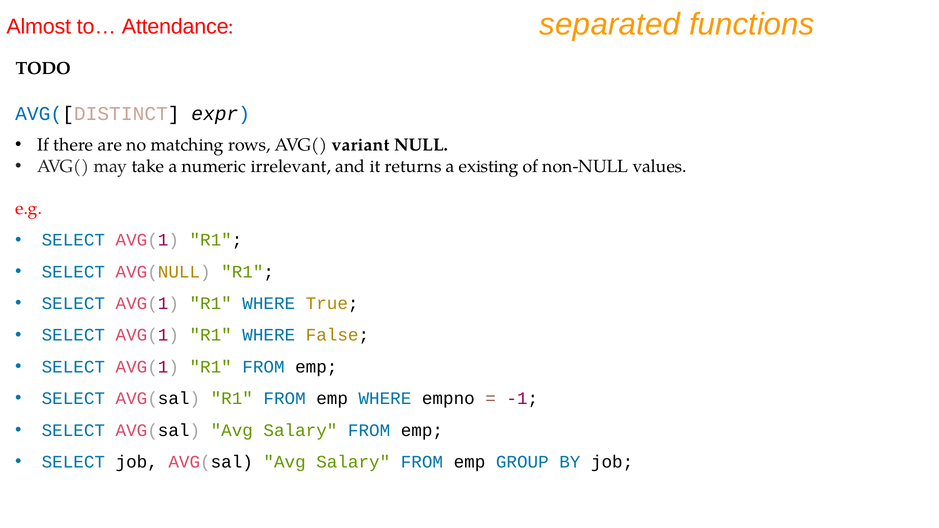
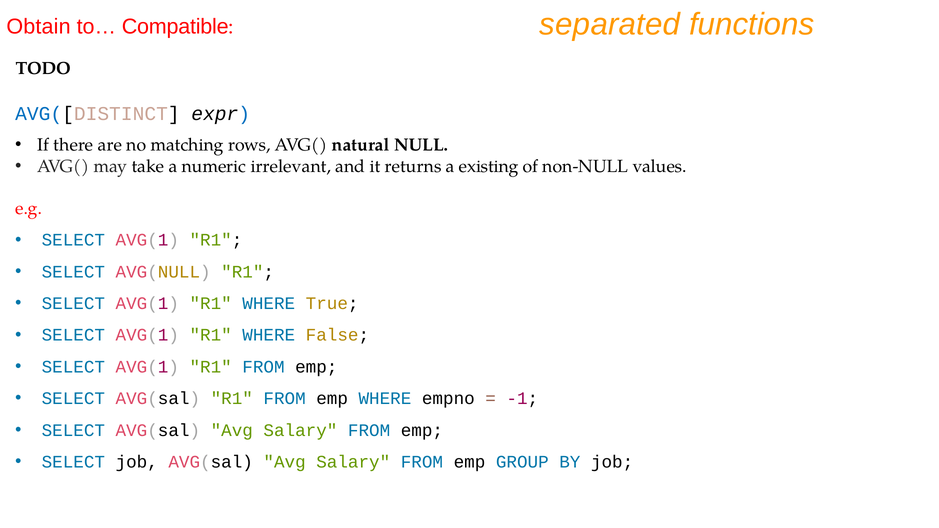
Almost: Almost -> Obtain
Attendance: Attendance -> Compatible
variant: variant -> natural
